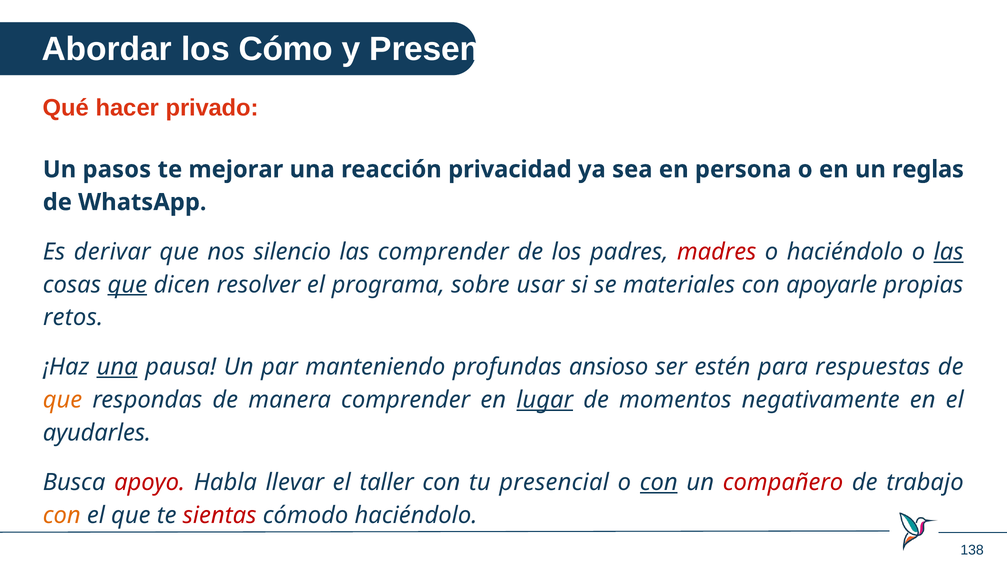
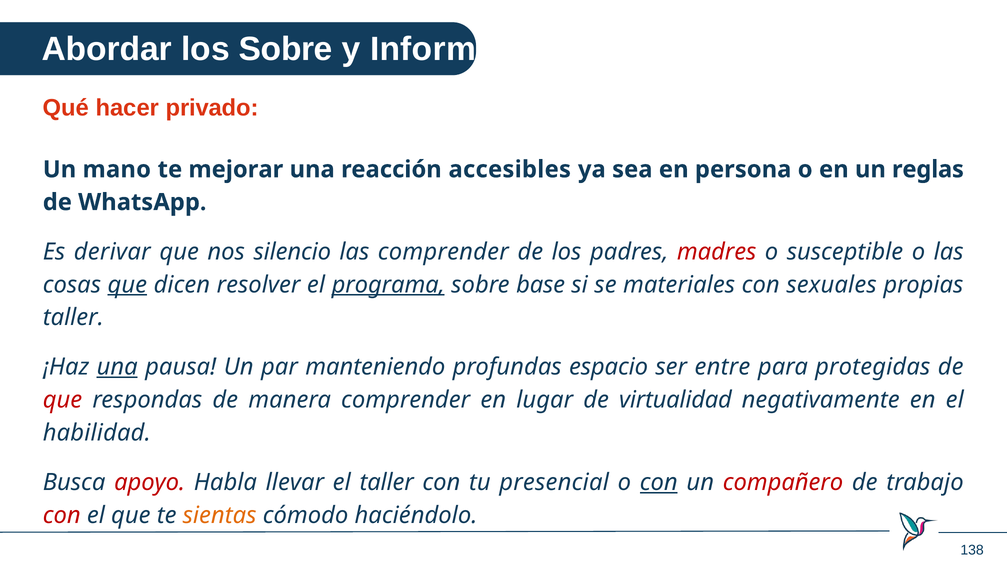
los Cómo: Cómo -> Sobre
Presente: Presente -> Informar
pasos: pasos -> mano
privacidad: privacidad -> accesibles
o haciéndolo: haciéndolo -> susceptible
las at (949, 252) underline: present -> none
programa underline: none -> present
usar: usar -> base
apoyarle: apoyarle -> sexuales
retos at (73, 317): retos -> taller
ansioso: ansioso -> espacio
estén: estén -> entre
respuestas: respuestas -> protegidas
que at (62, 400) colour: orange -> red
lugar underline: present -> none
momentos: momentos -> virtualidad
ayudarles: ayudarles -> habilidad
con at (62, 515) colour: orange -> red
sientas colour: red -> orange
